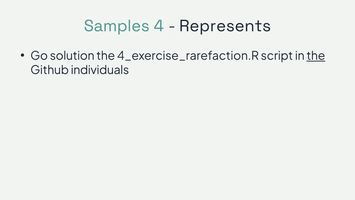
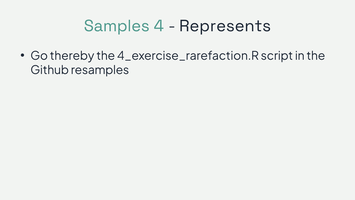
solution: solution -> thereby
the at (316, 56) underline: present -> none
individuals: individuals -> resamples
